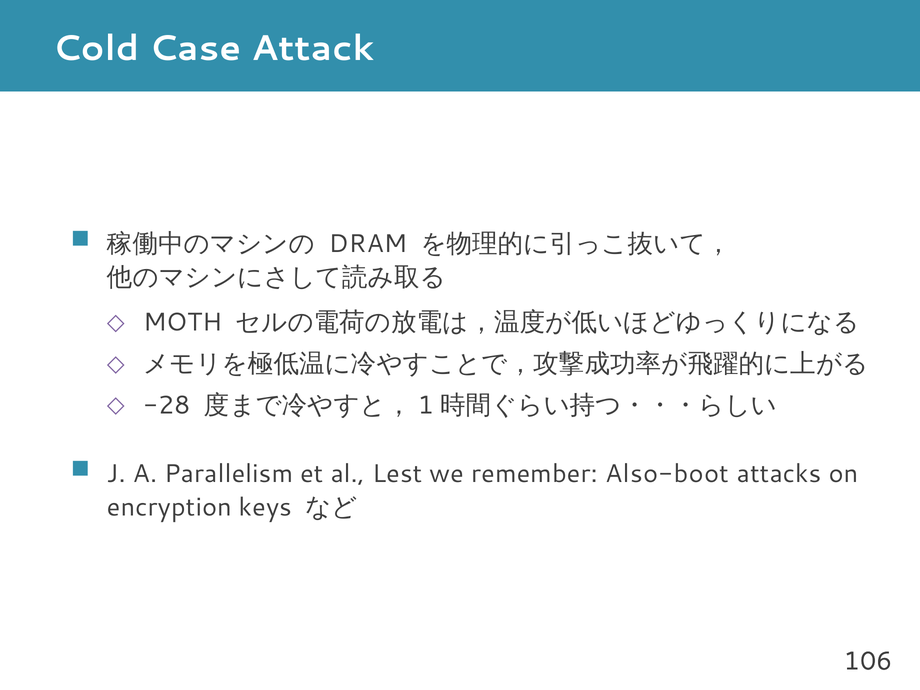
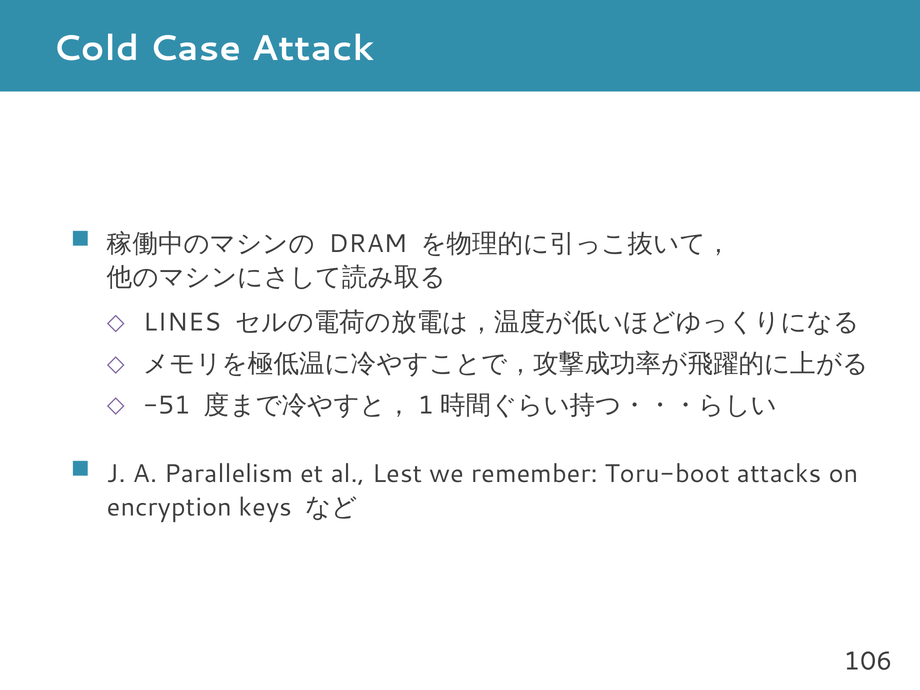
MOTH: MOTH -> LINES
-28: -28 -> -51
Also-boot: Also-boot -> Toru-boot
